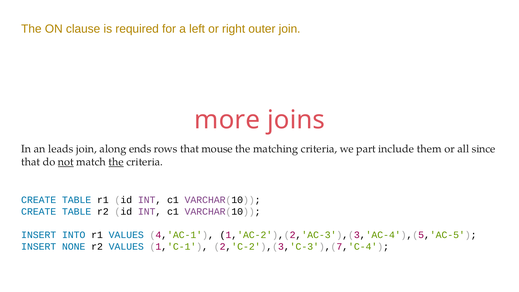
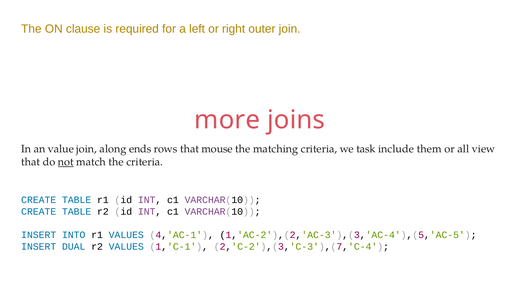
leads: leads -> value
part: part -> task
since: since -> view
the at (116, 162) underline: present -> none
NONE: NONE -> DUAL
